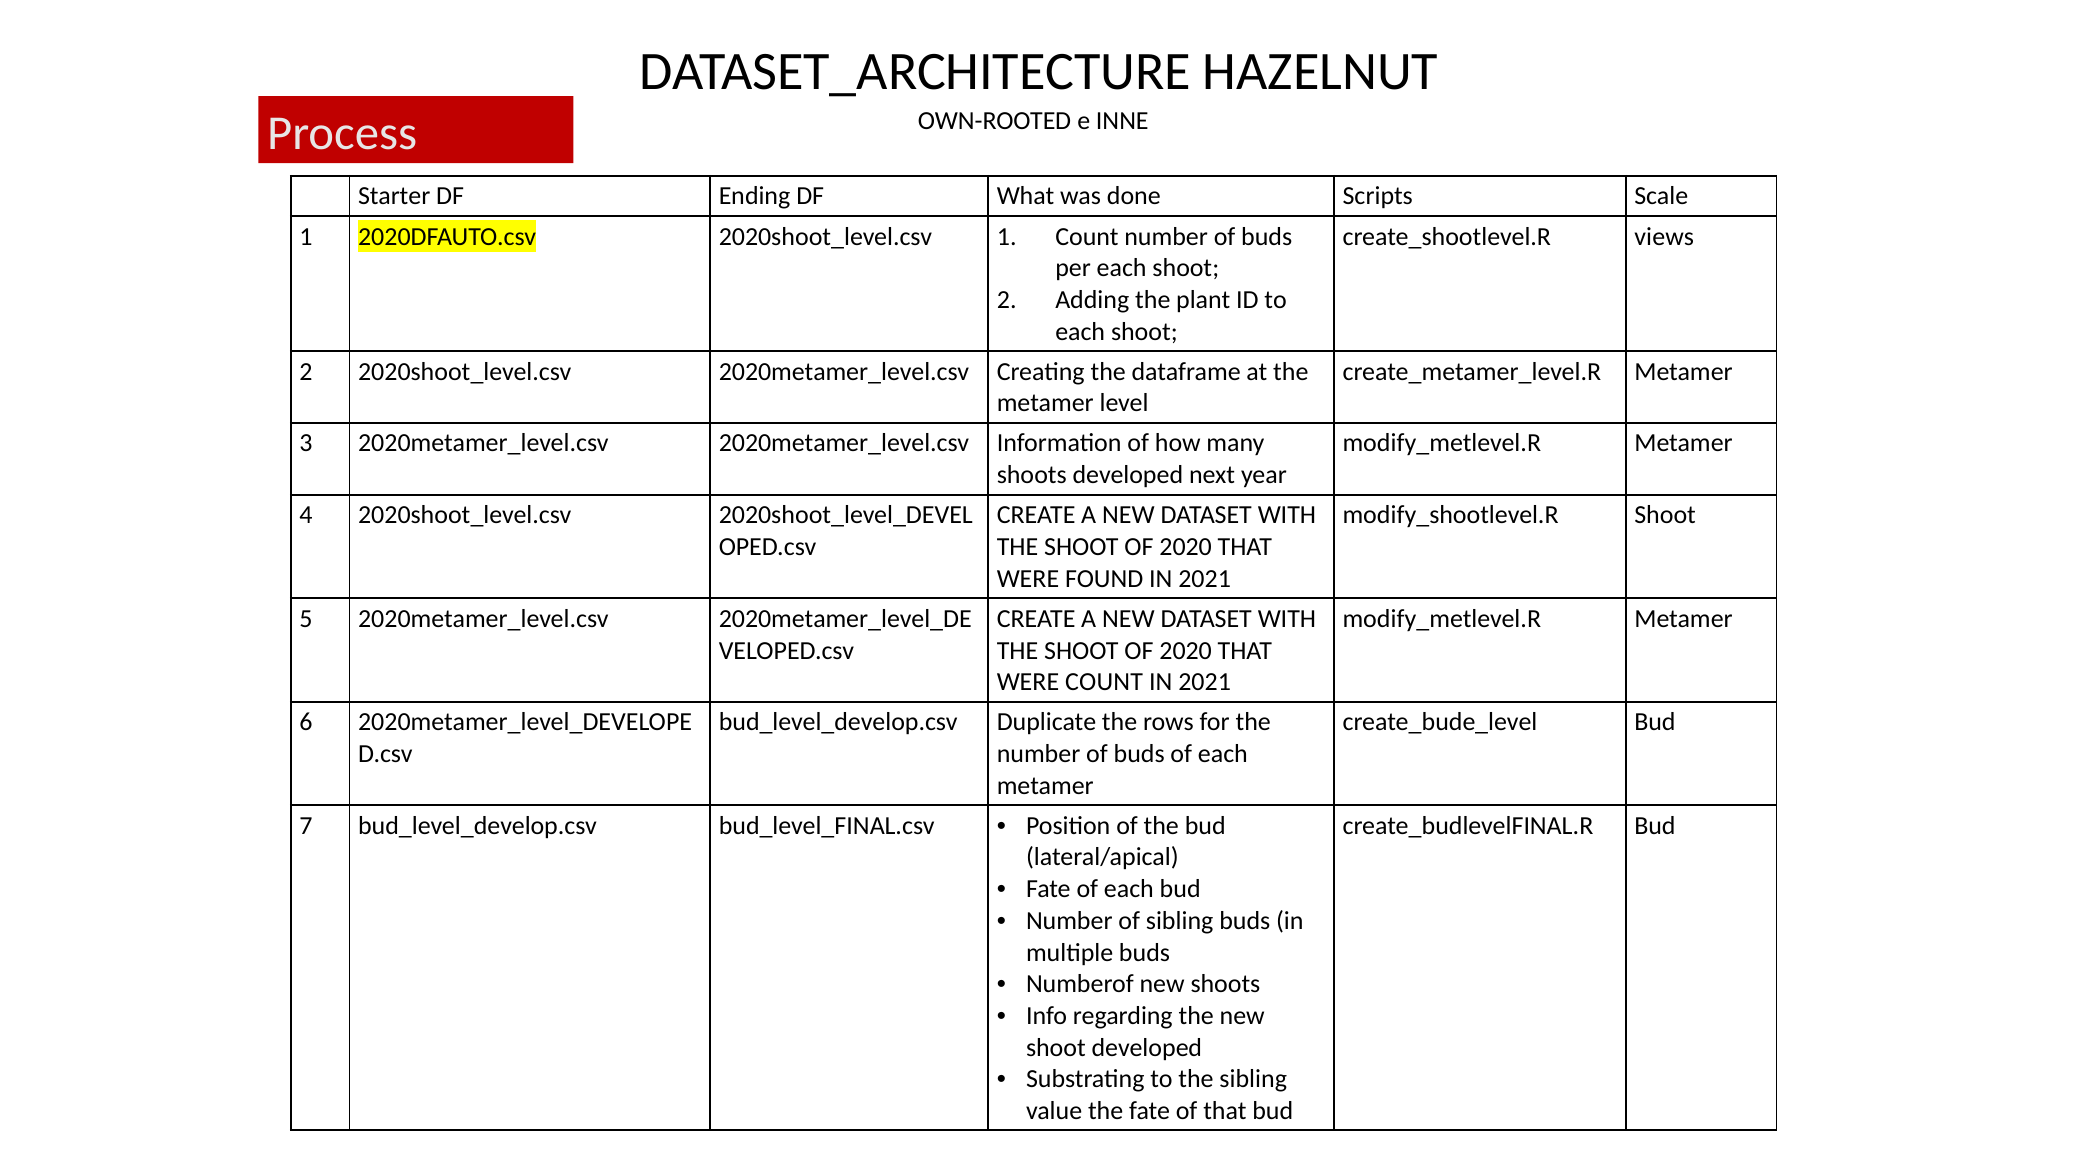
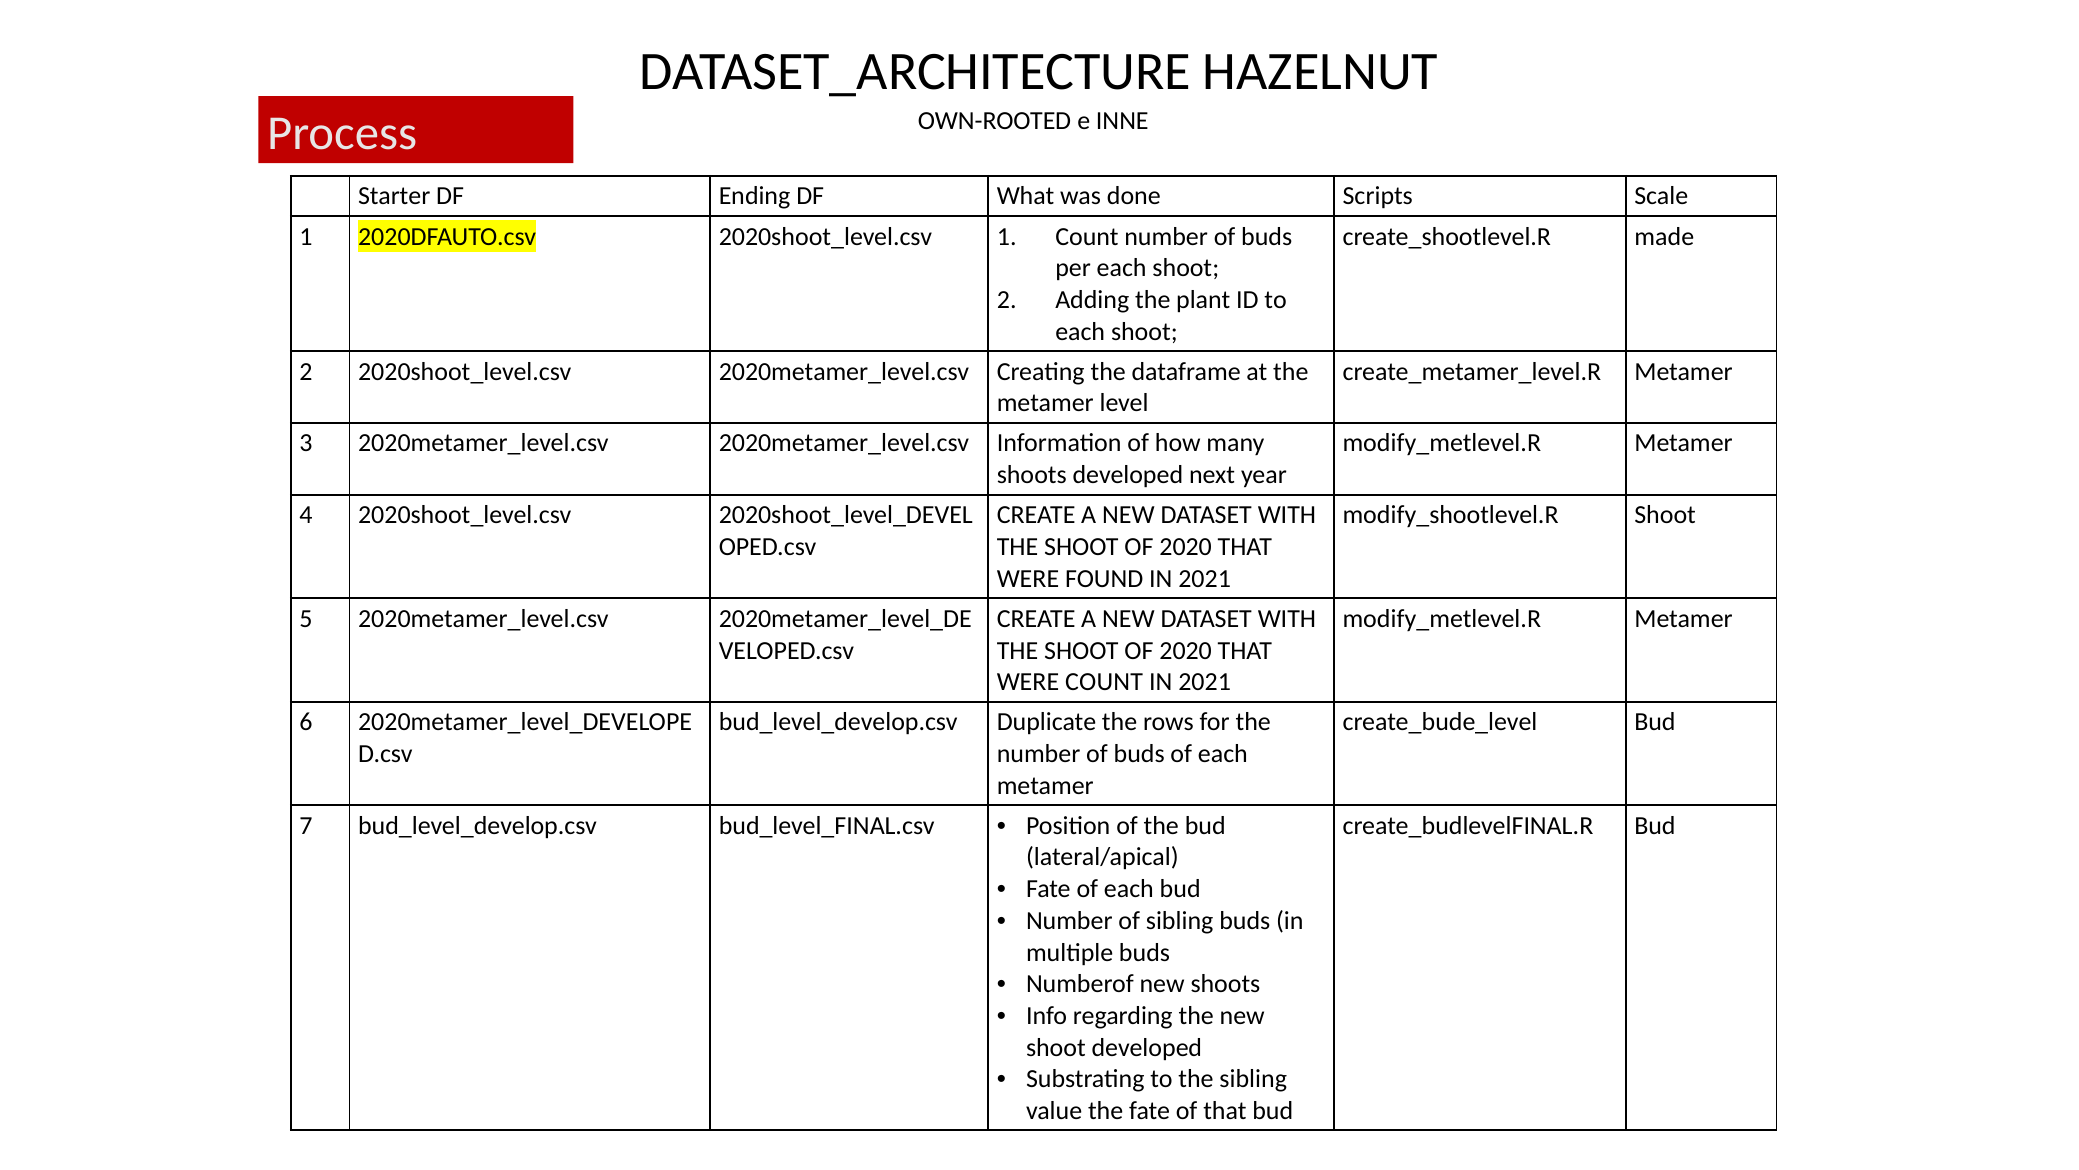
views: views -> made
